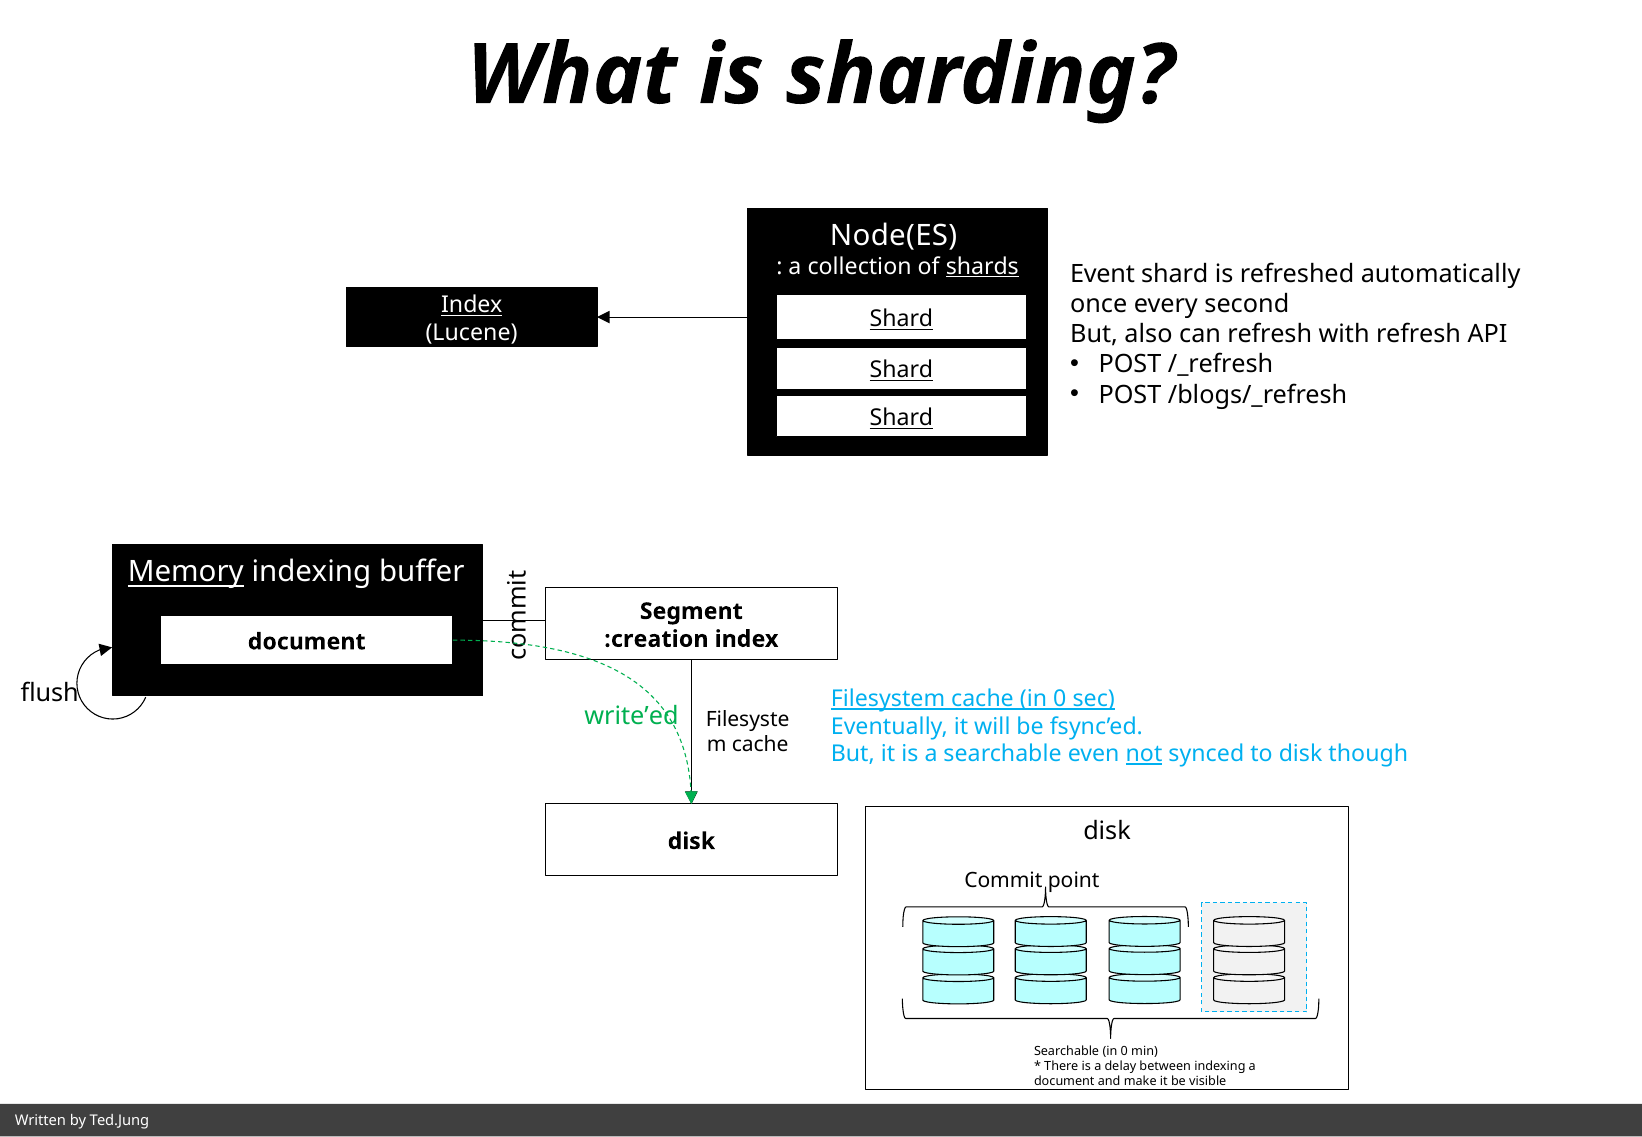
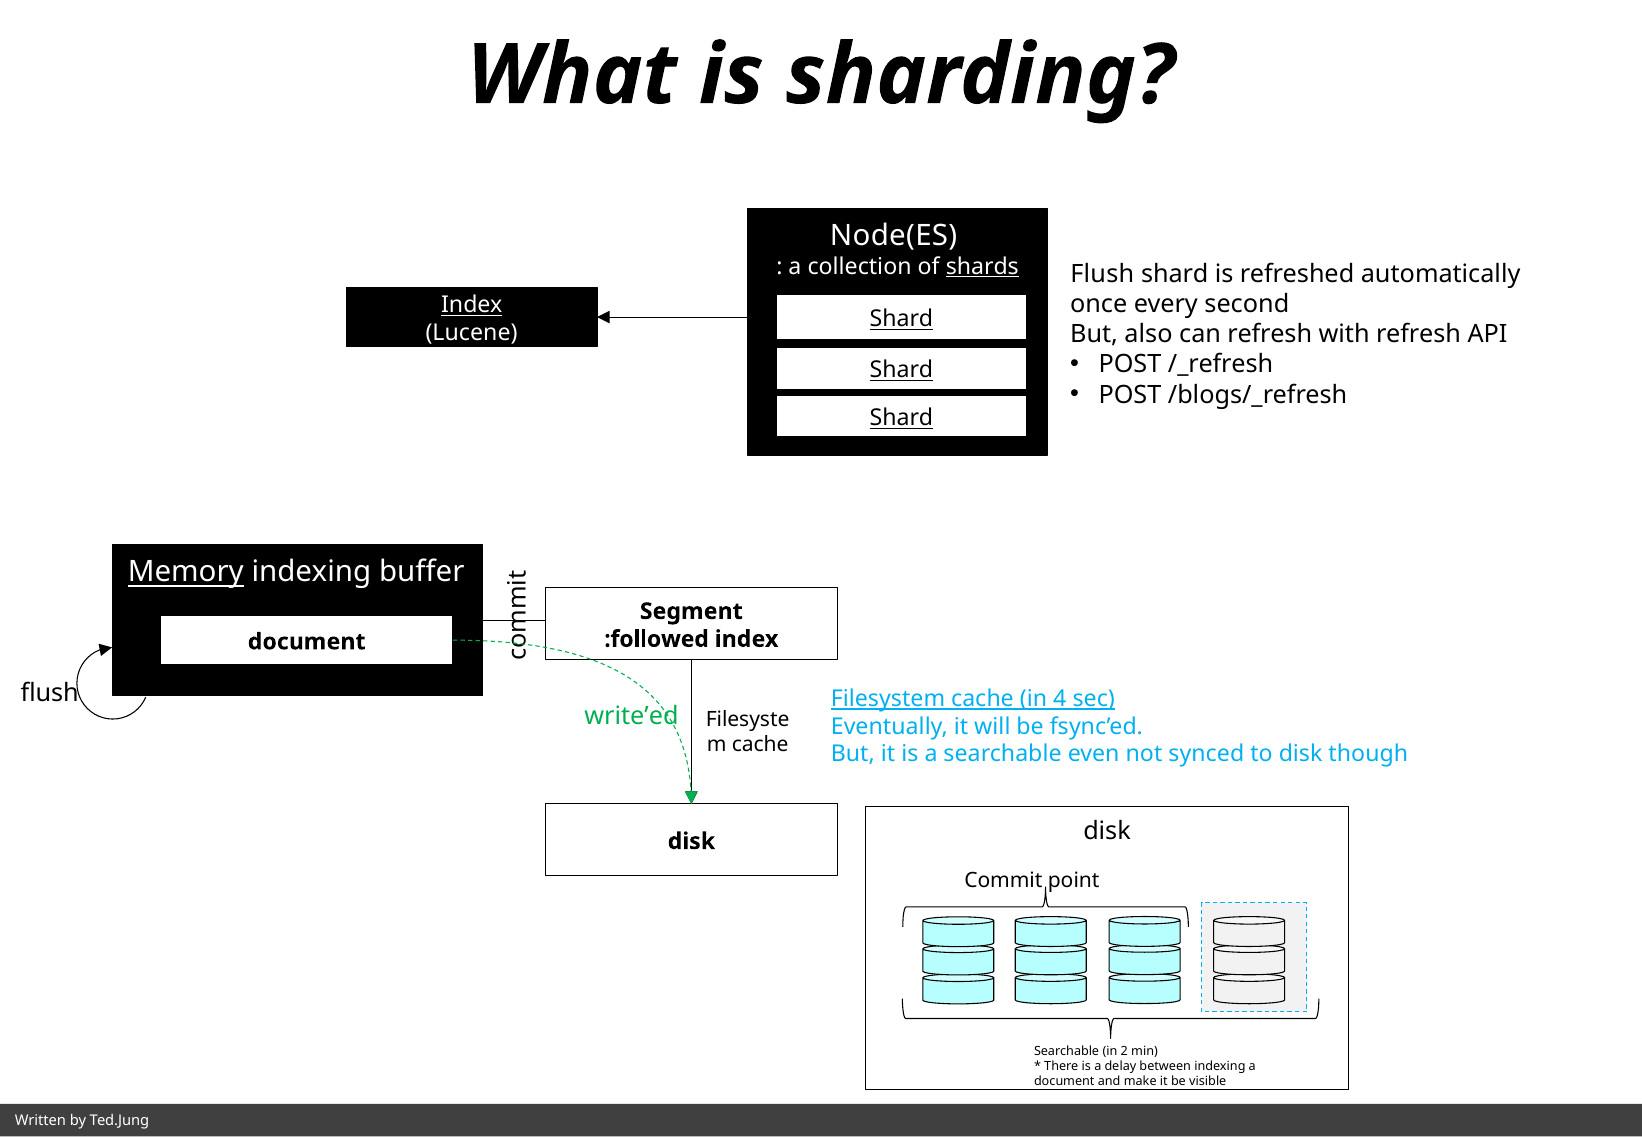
Event at (1103, 274): Event -> Flush
:creation: :creation -> :followed
cache in 0: 0 -> 4
not underline: present -> none
Searchable in 0: 0 -> 2
